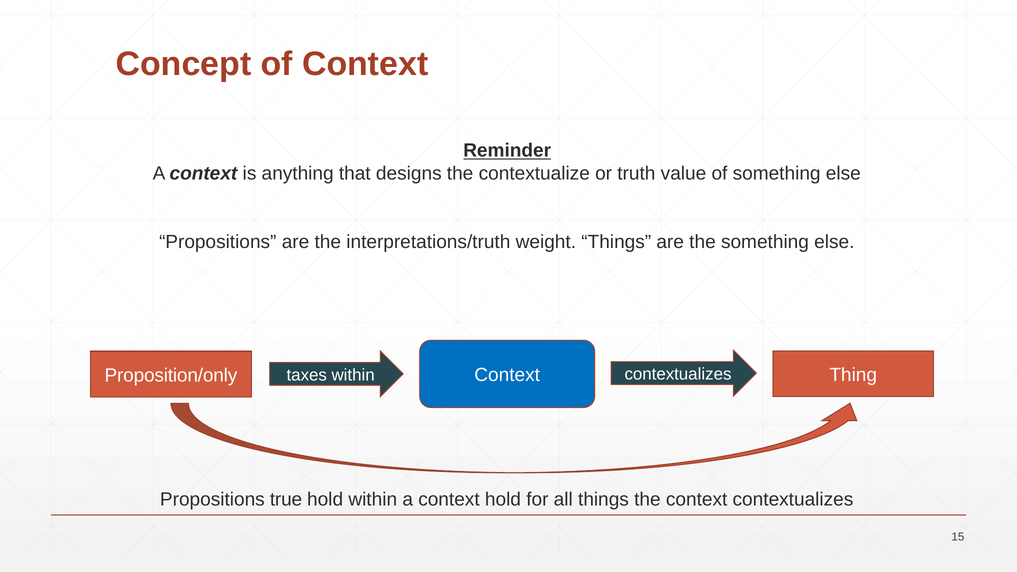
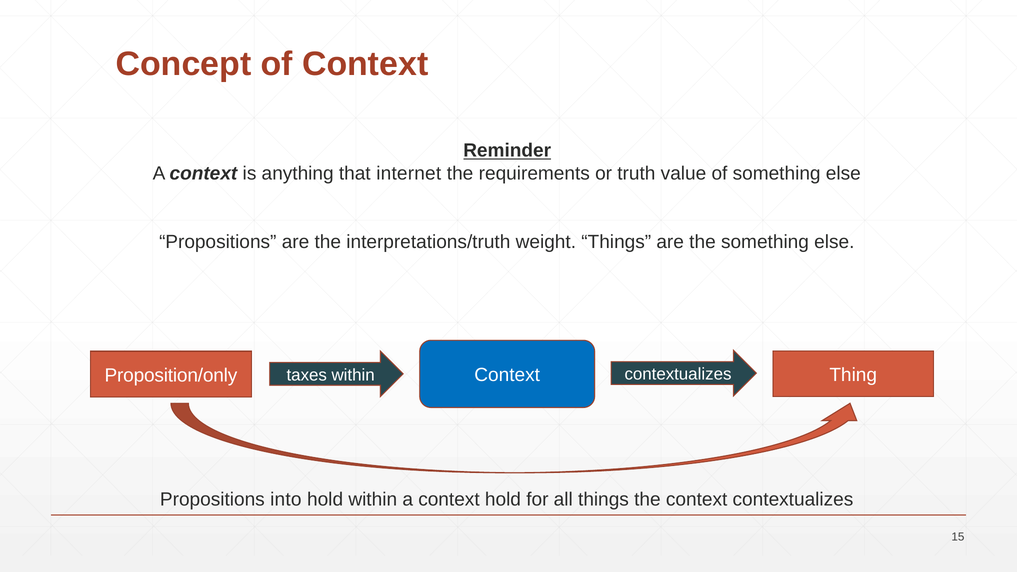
designs: designs -> internet
contextualize: contextualize -> requirements
true: true -> into
